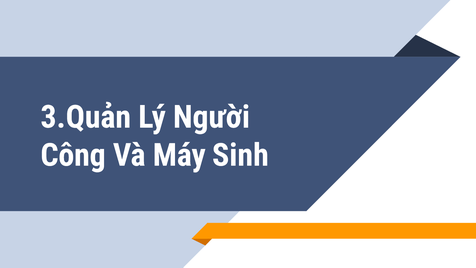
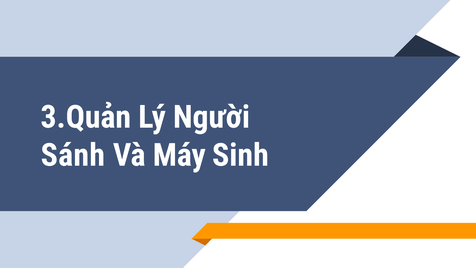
Công: Công -> Sánh
